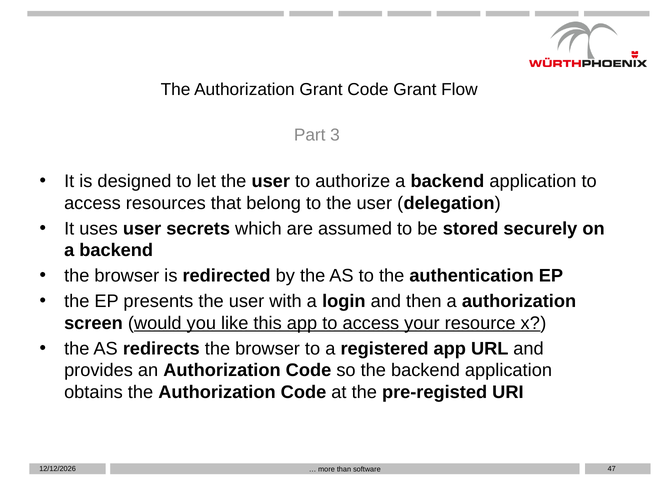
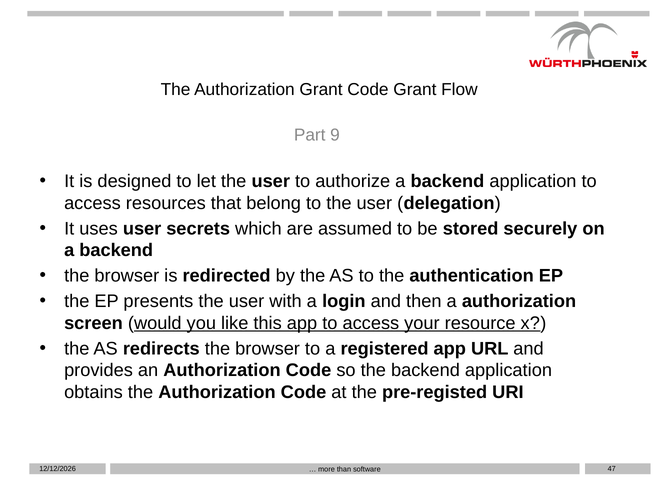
3: 3 -> 9
